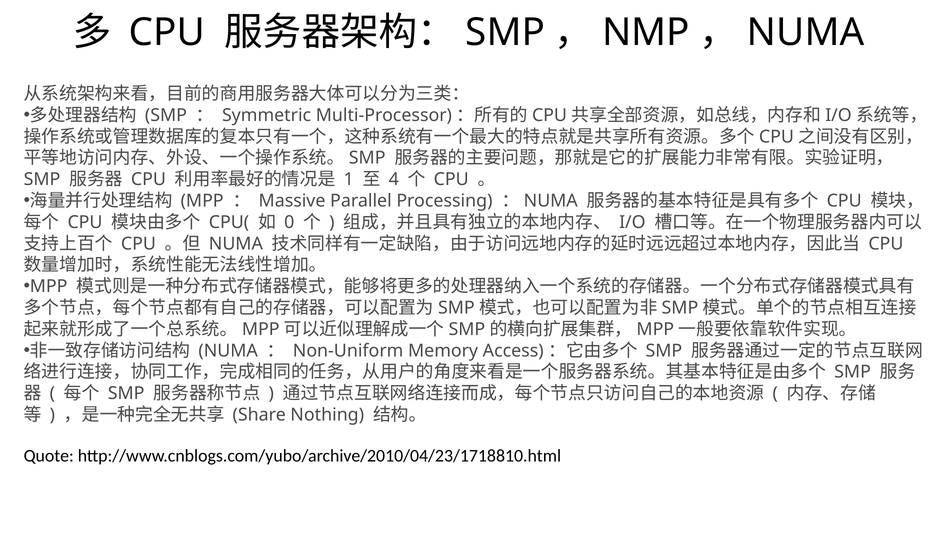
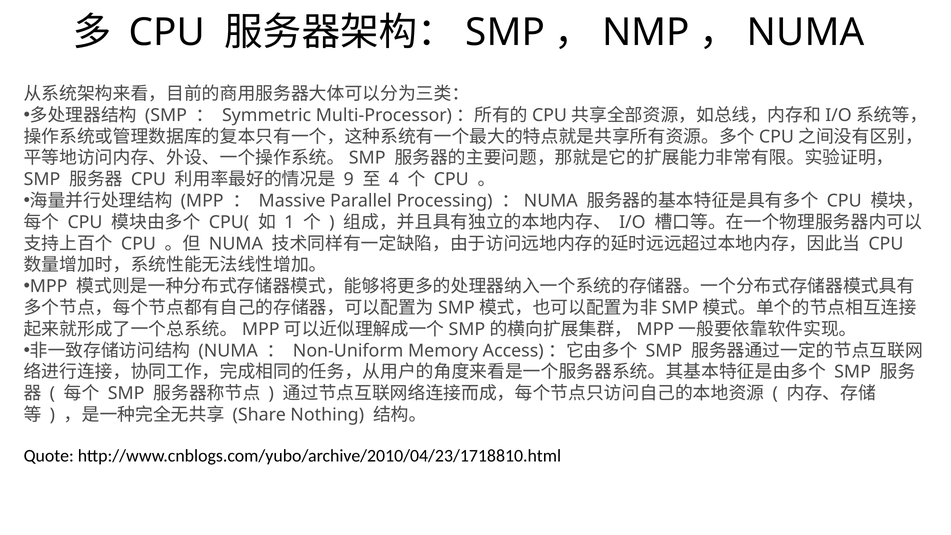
1: 1 -> 9
0: 0 -> 1
